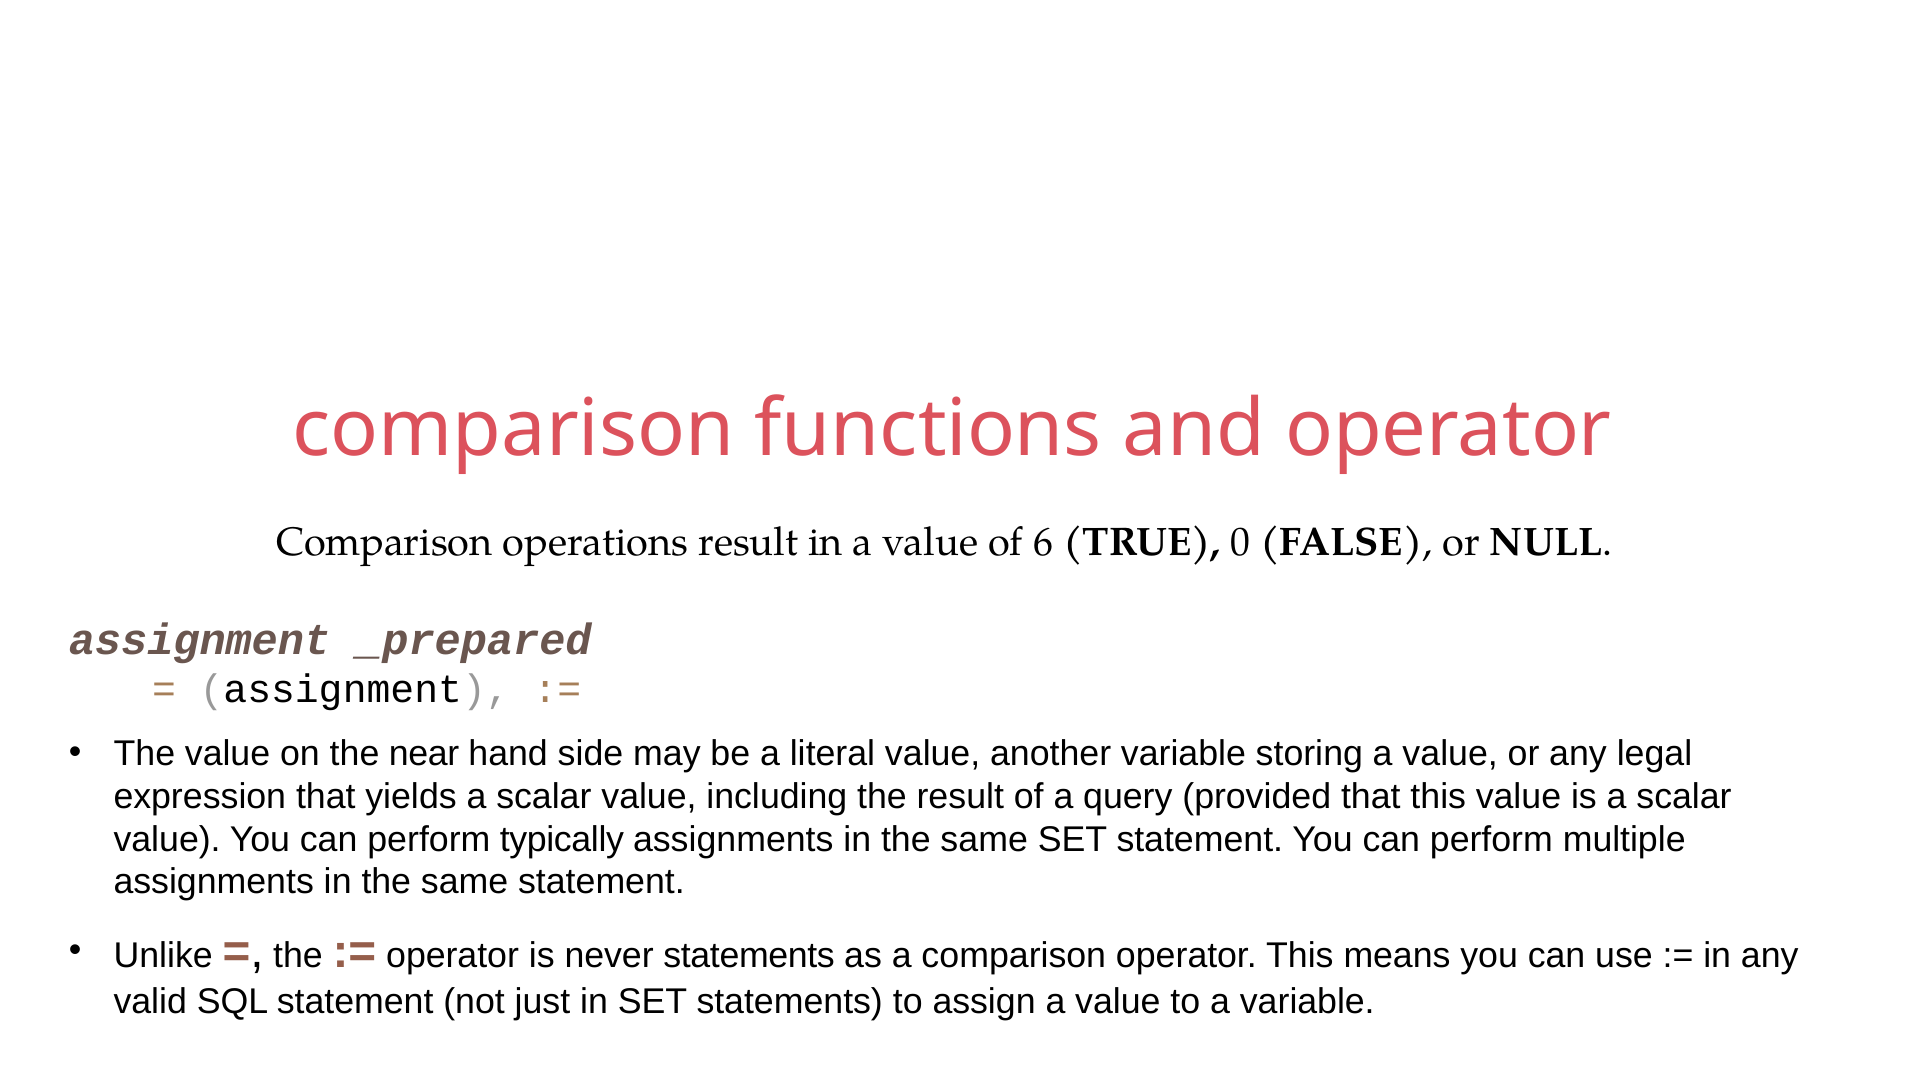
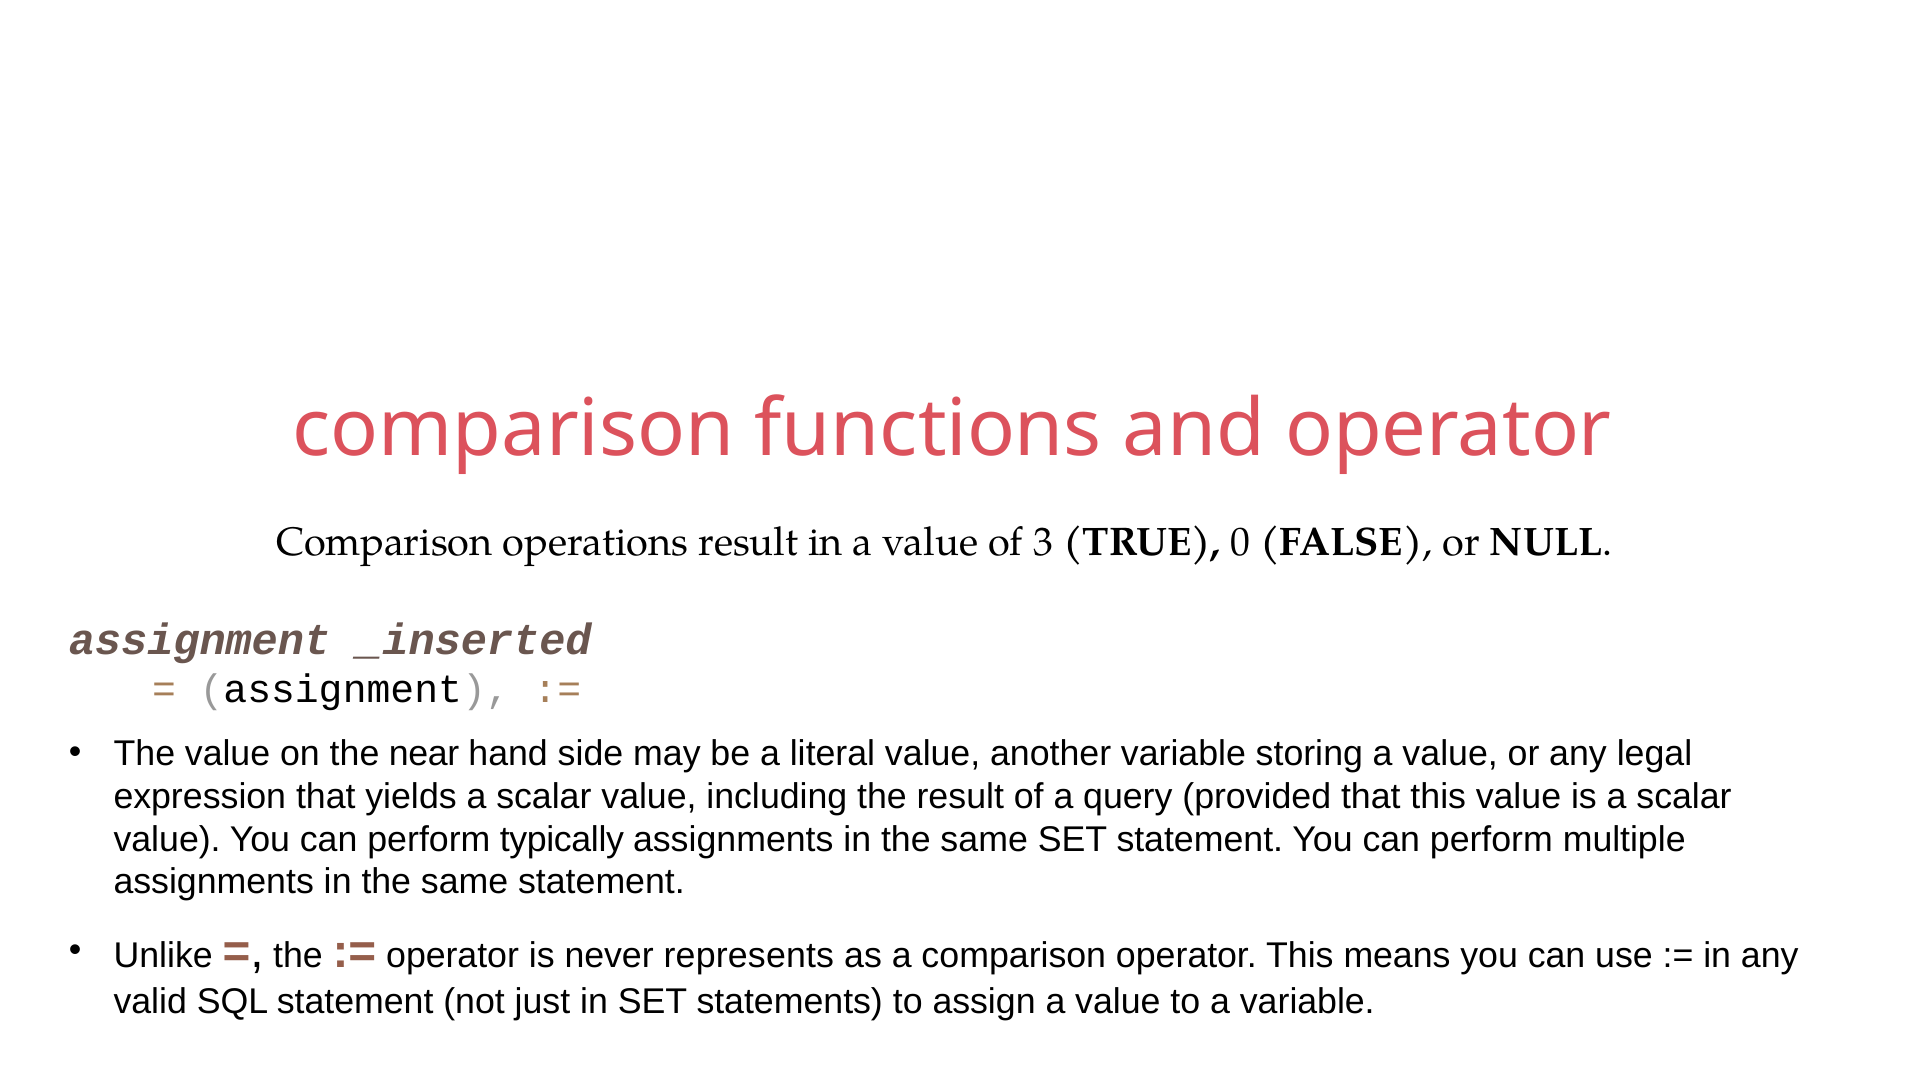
6: 6 -> 3
_prepared: _prepared -> _inserted
never statements: statements -> represents
